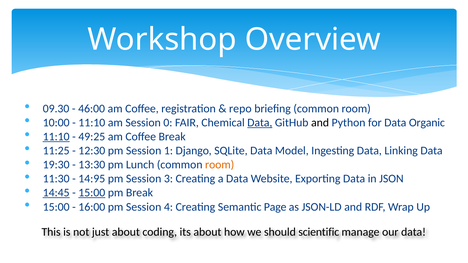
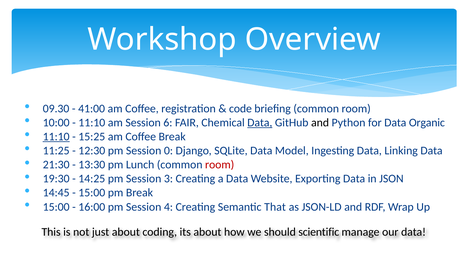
46:00: 46:00 -> 41:00
repo: repo -> code
0: 0 -> 6
49:25: 49:25 -> 15:25
1: 1 -> 0
19:30: 19:30 -> 21:30
room at (220, 165) colour: orange -> red
11:30: 11:30 -> 19:30
14:95: 14:95 -> 14:25
14:45 underline: present -> none
15:00 at (92, 193) underline: present -> none
Page: Page -> That
